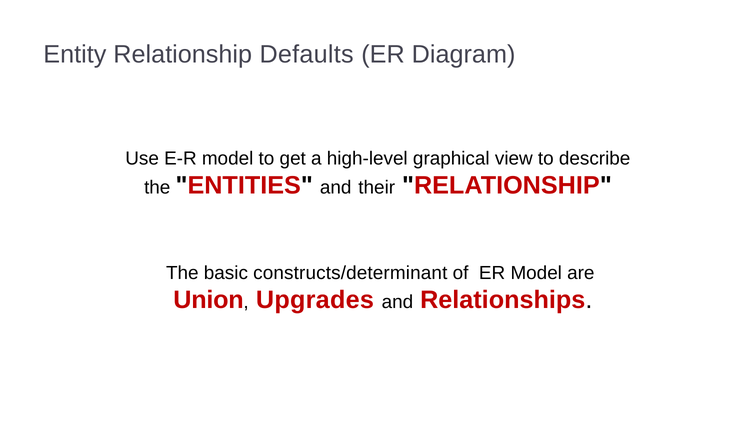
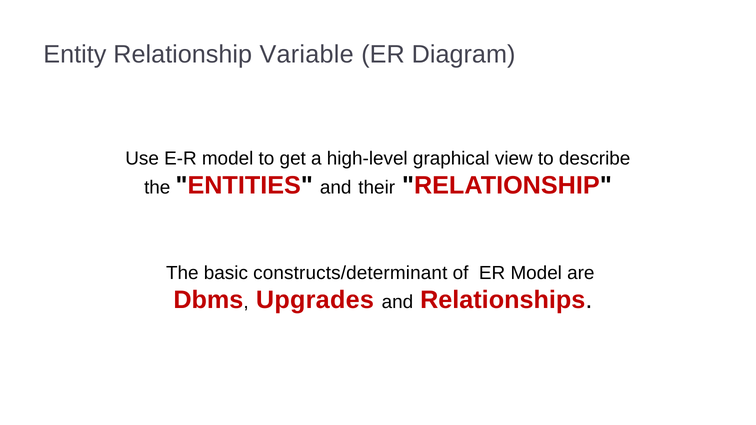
Defaults: Defaults -> Variable
Union: Union -> Dbms
